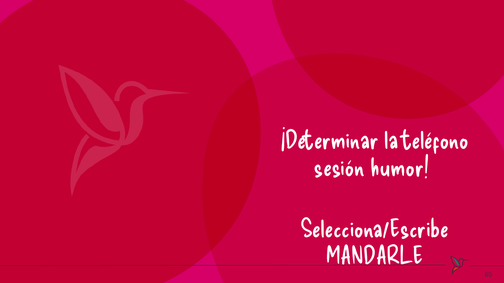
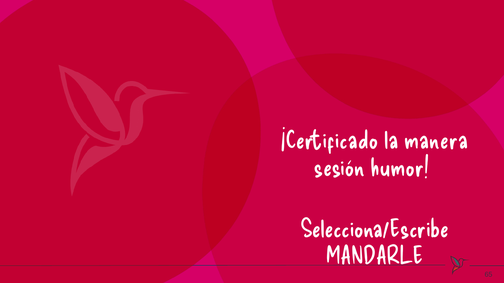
¡Determinar: ¡Determinar -> ¡Certificado
teléfono: teléfono -> manera
